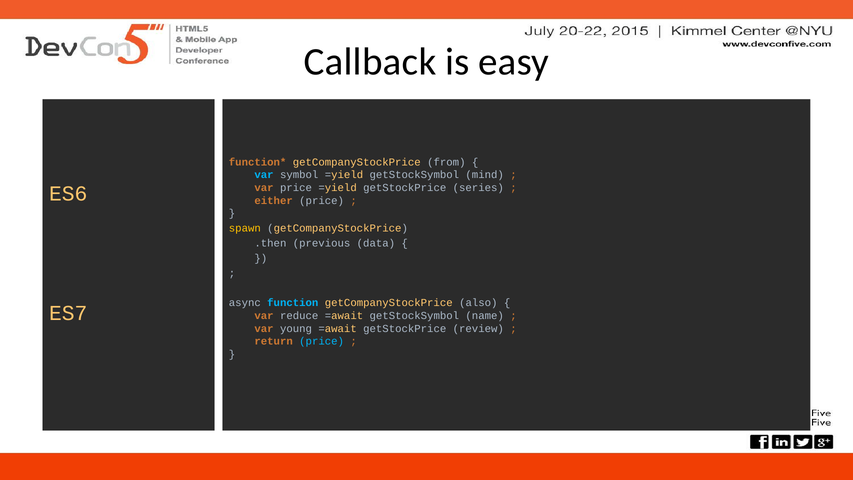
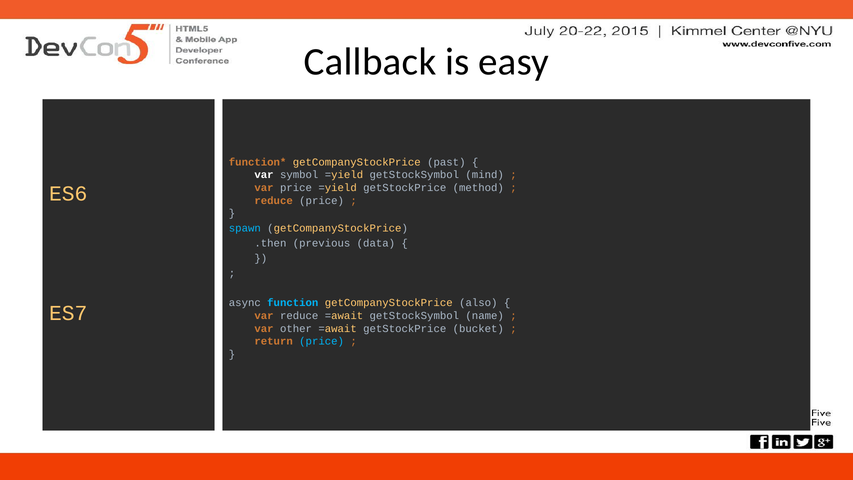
from: from -> past
var at (264, 175) colour: light blue -> white
series: series -> method
either at (274, 200): either -> reduce
spawn colour: yellow -> light blue
young: young -> other
review: review -> bucket
